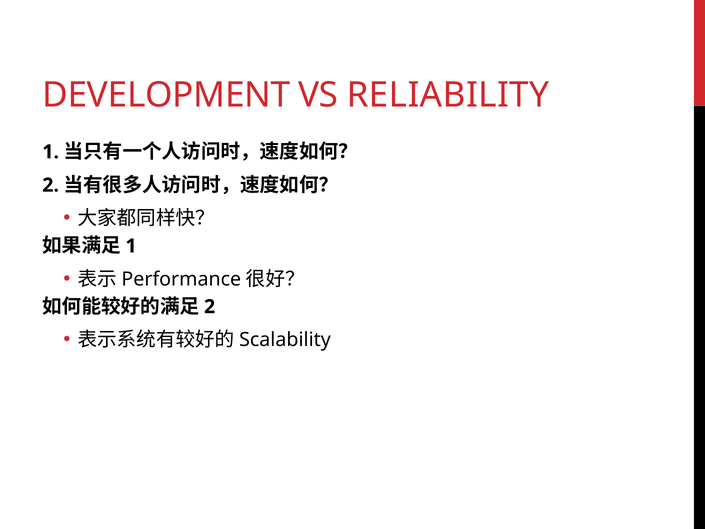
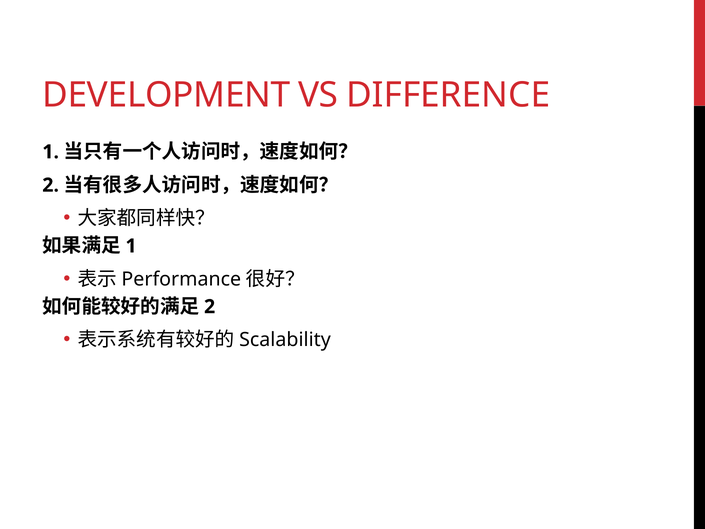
RELIABILITY: RELIABILITY -> DIFFERENCE
